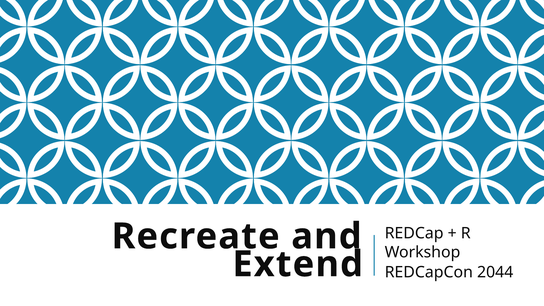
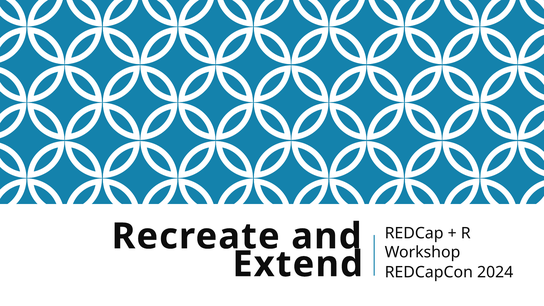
2044: 2044 -> 2024
